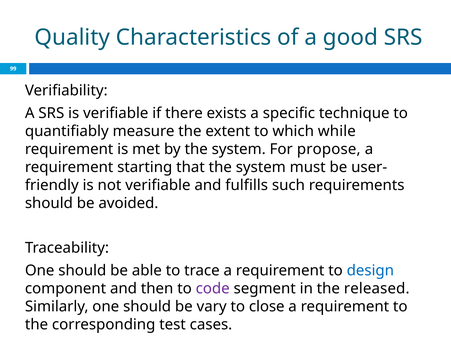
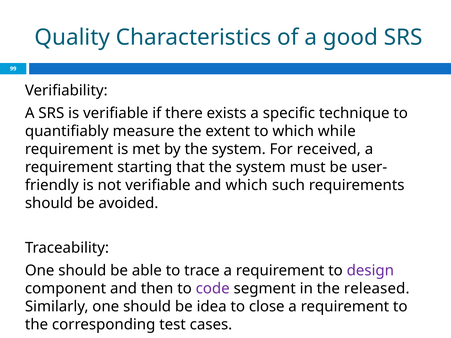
propose: propose -> received
and fulfills: fulfills -> which
design colour: blue -> purple
vary: vary -> idea
